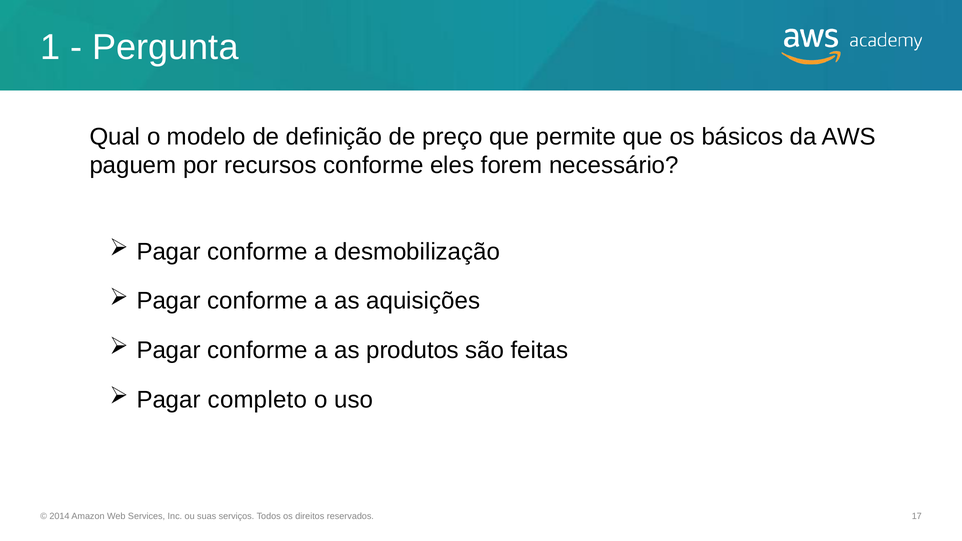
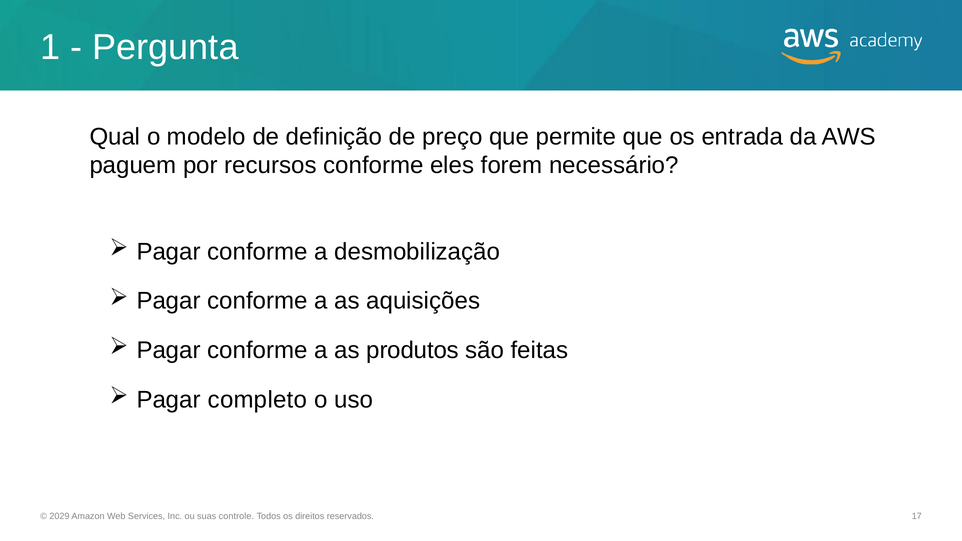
básicos: básicos -> entrada
2014: 2014 -> 2029
serviços: serviços -> controle
